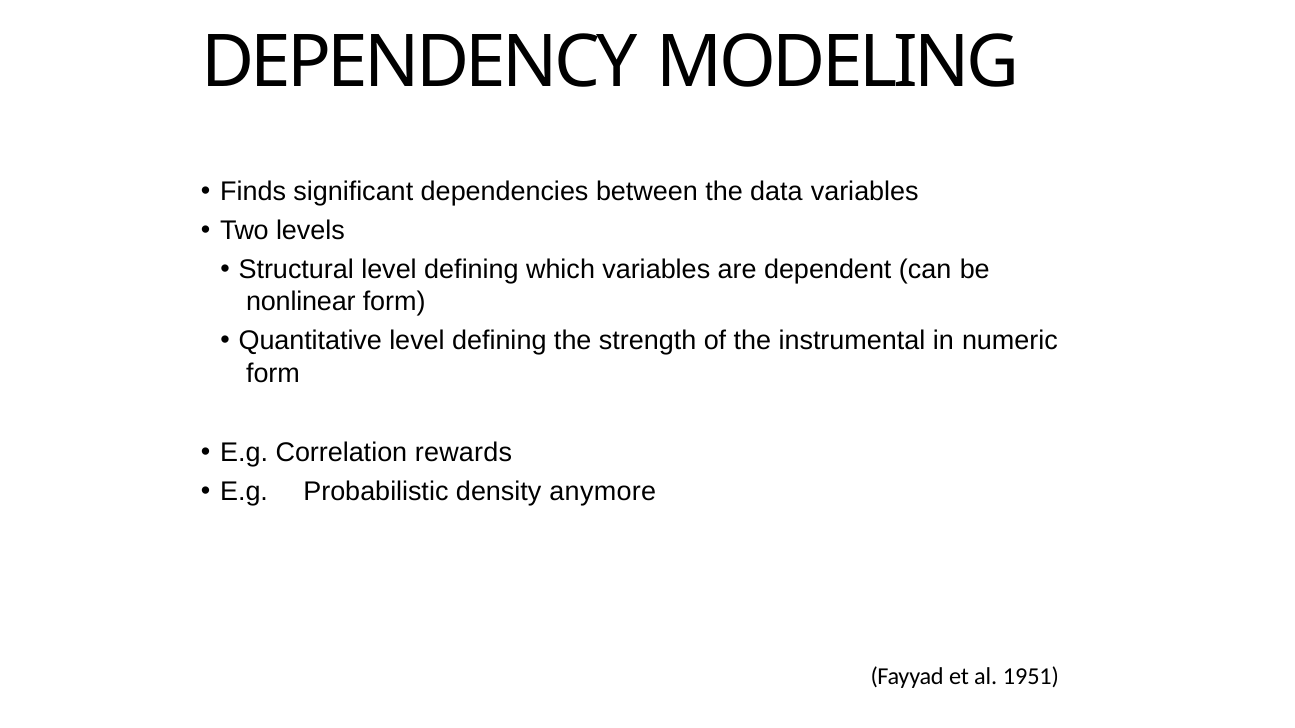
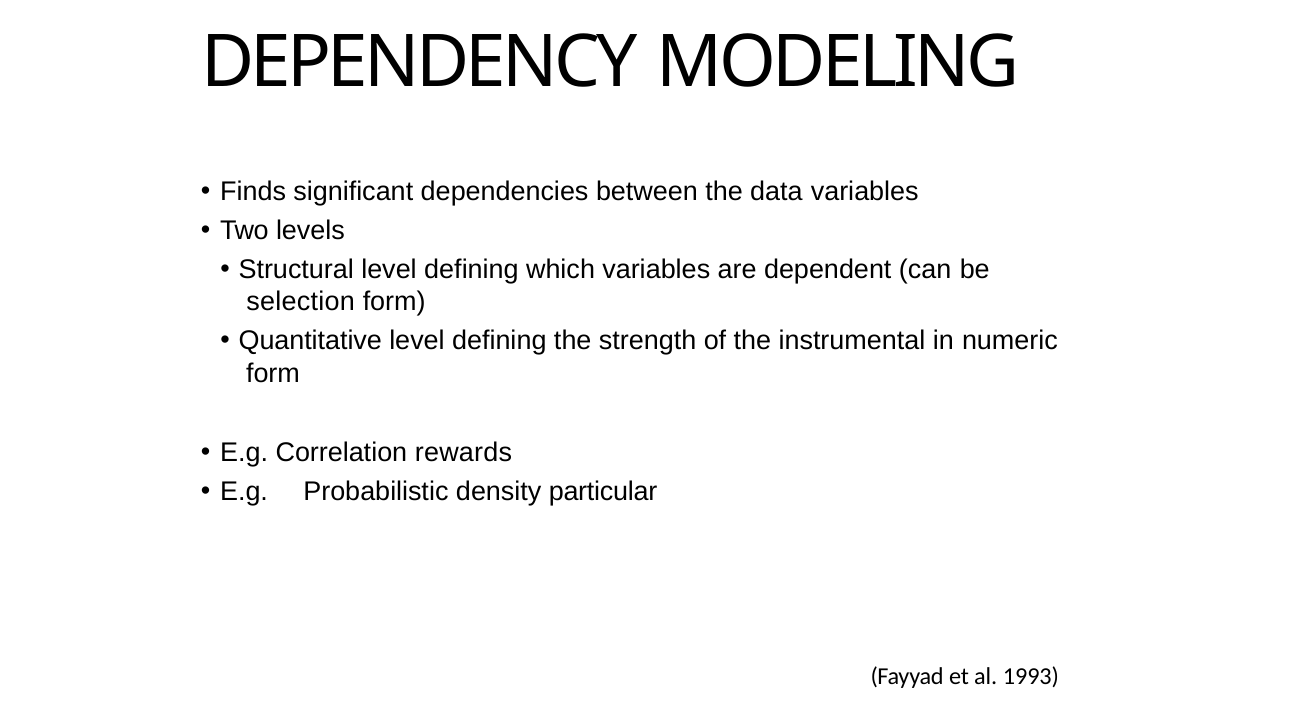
nonlinear: nonlinear -> selection
anymore: anymore -> particular
1951: 1951 -> 1993
